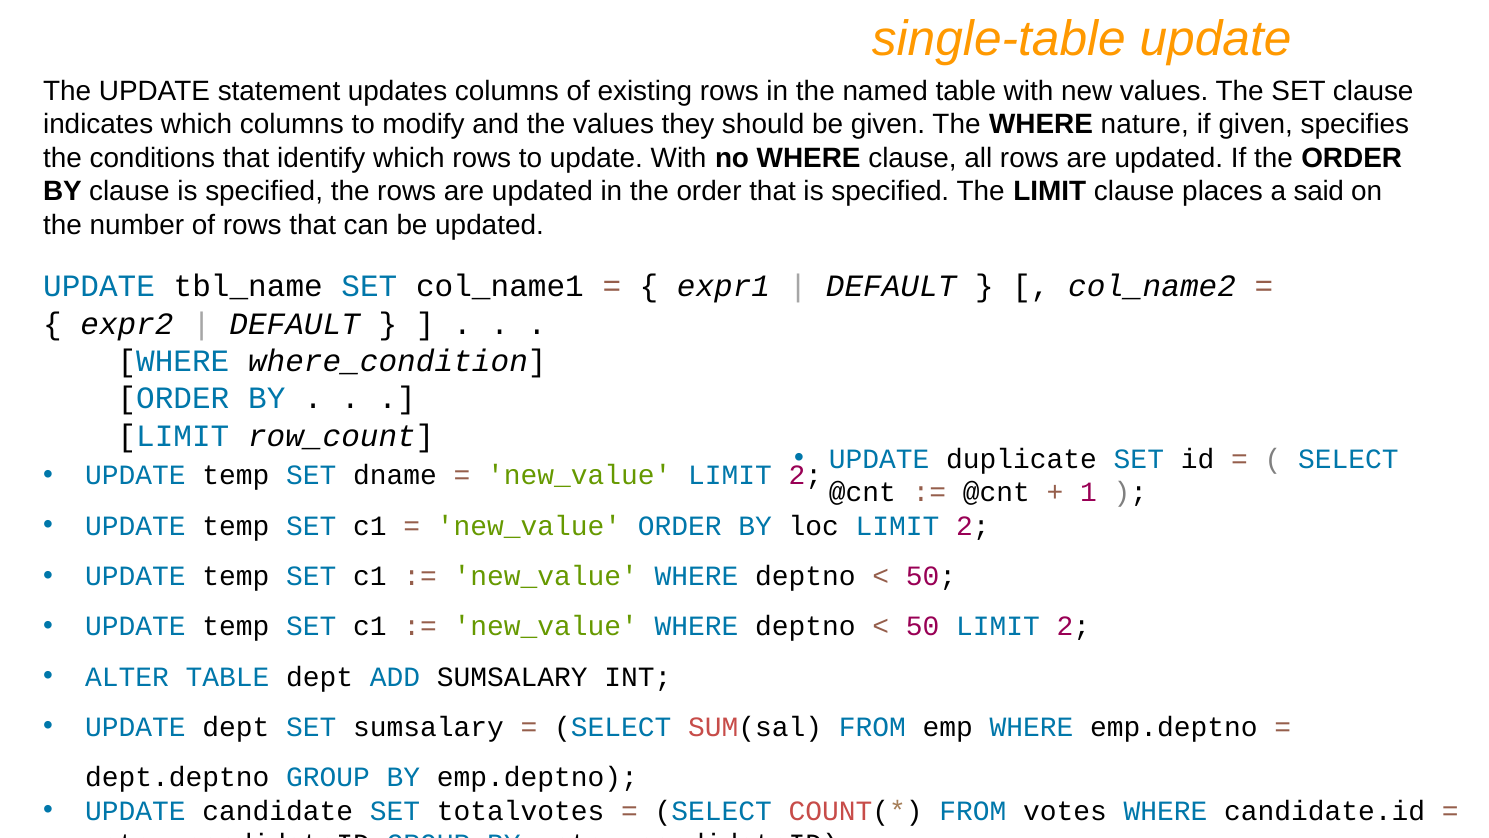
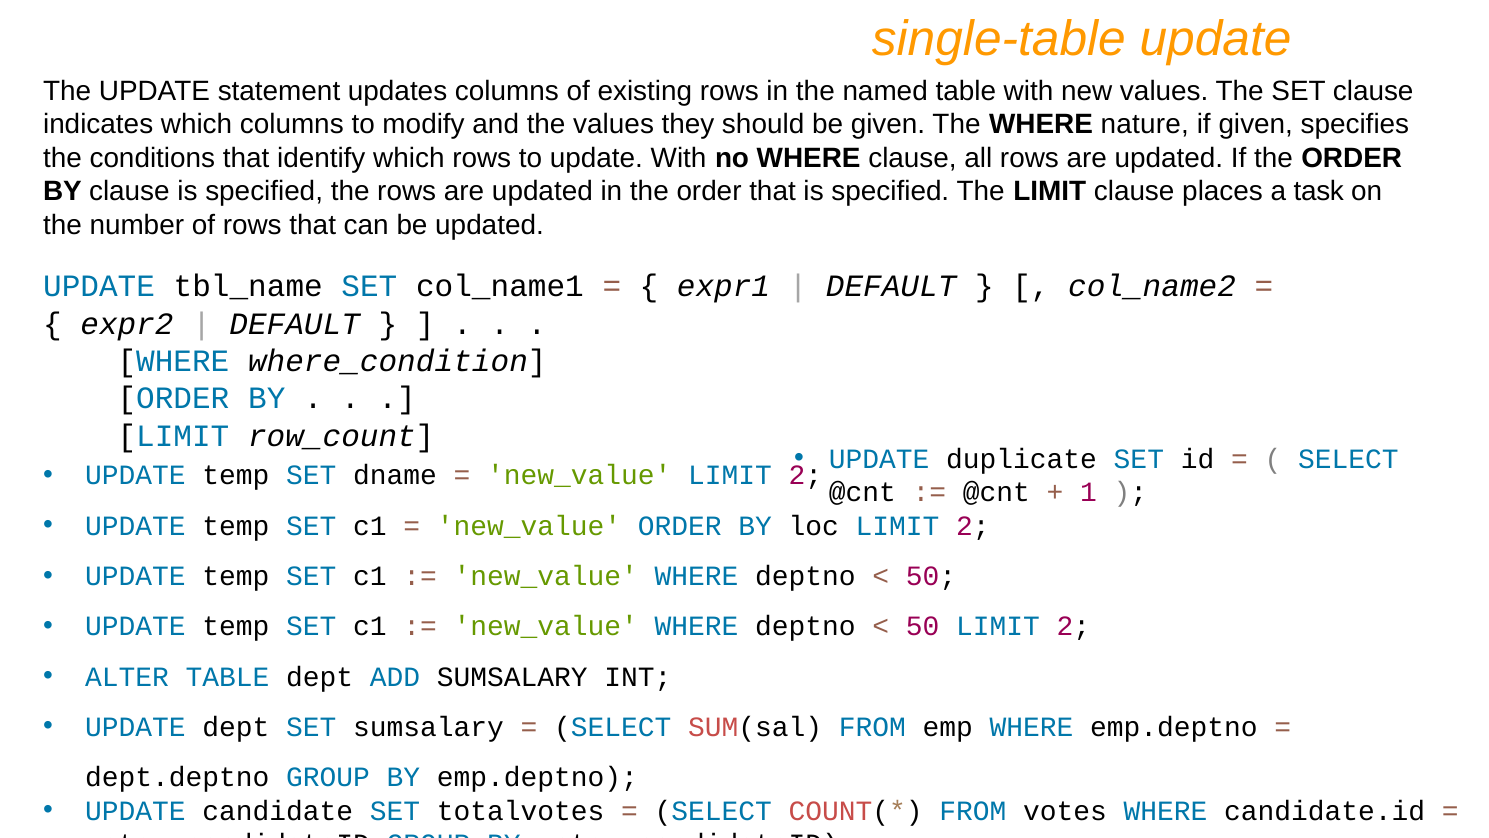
said: said -> task
